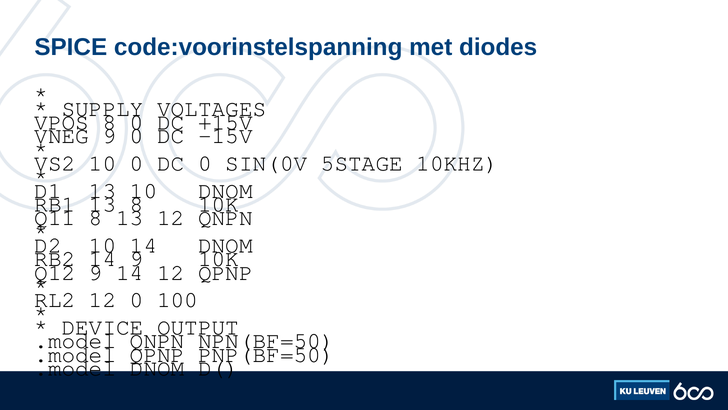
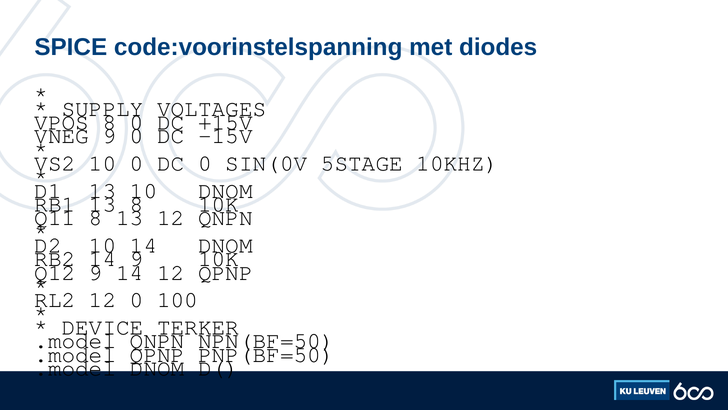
OUTPUT: OUTPUT -> TERKER
